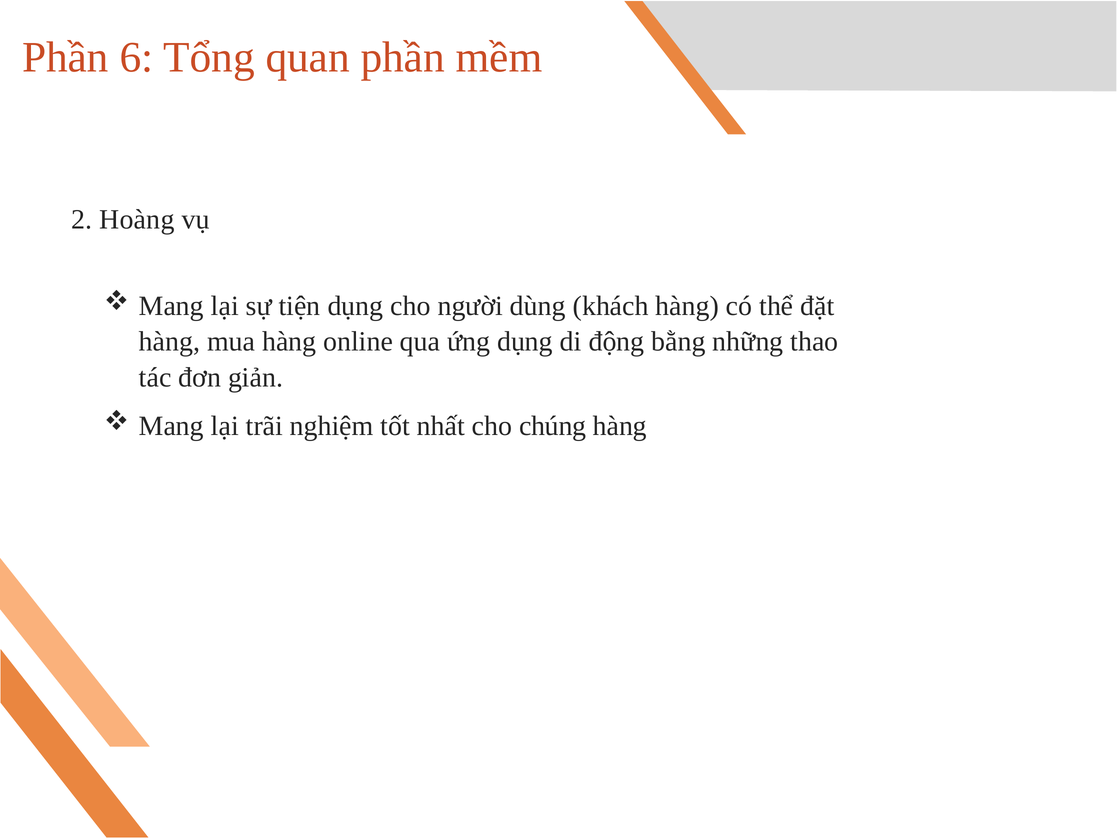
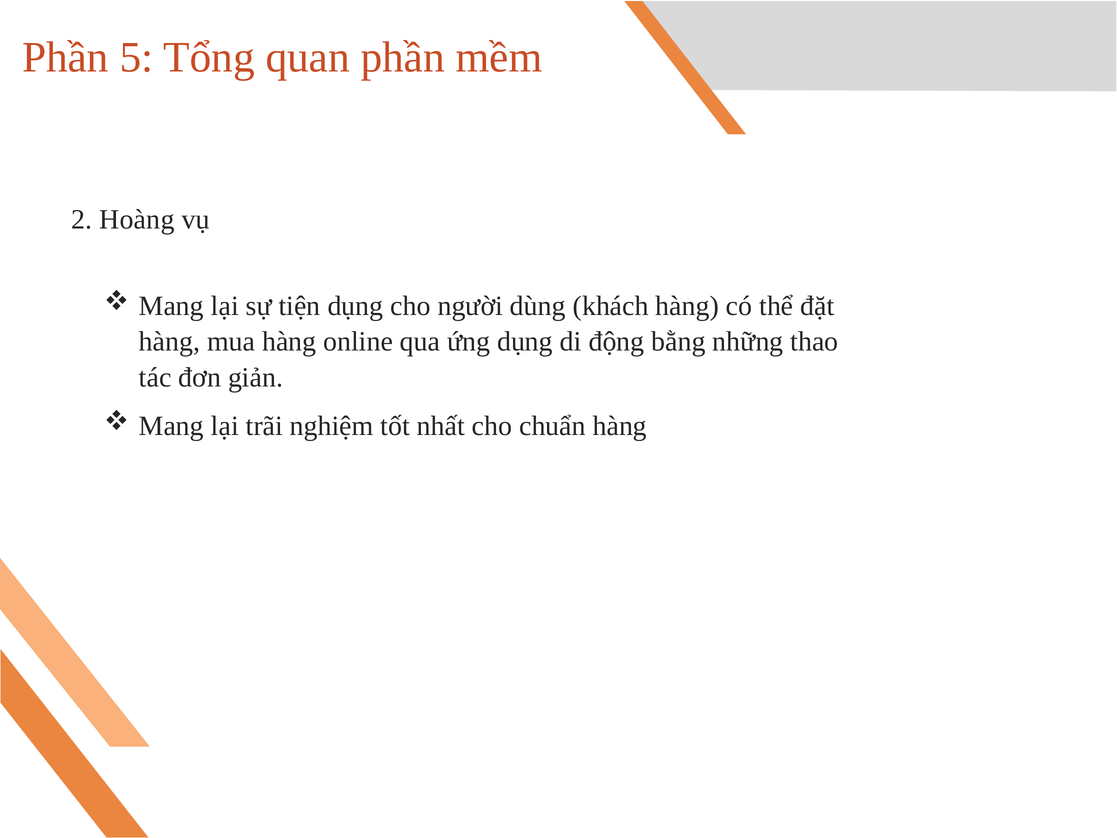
6: 6 -> 5
chúng: chúng -> chuẩn
